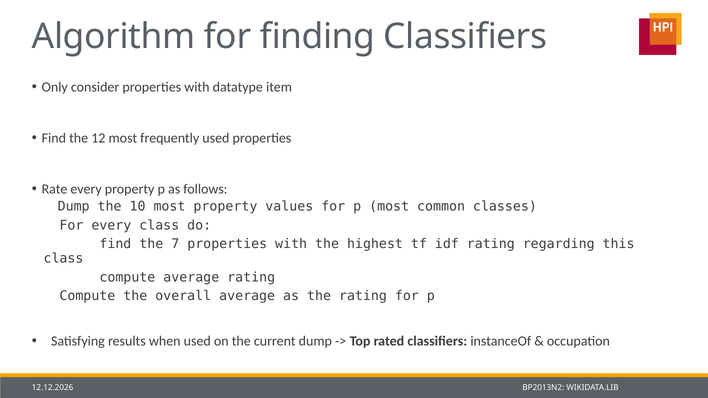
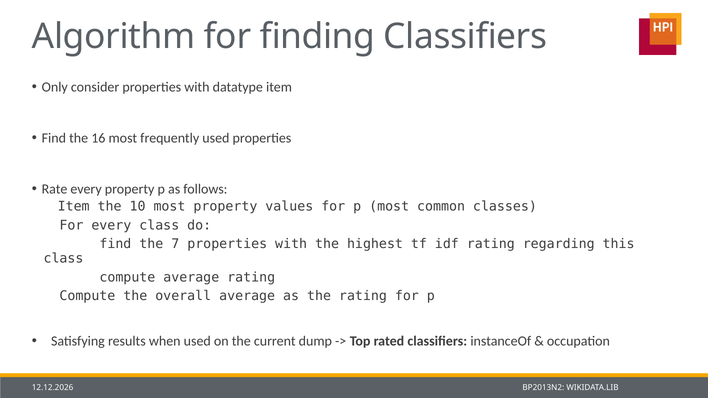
12: 12 -> 16
Dump at (74, 207): Dump -> Item
